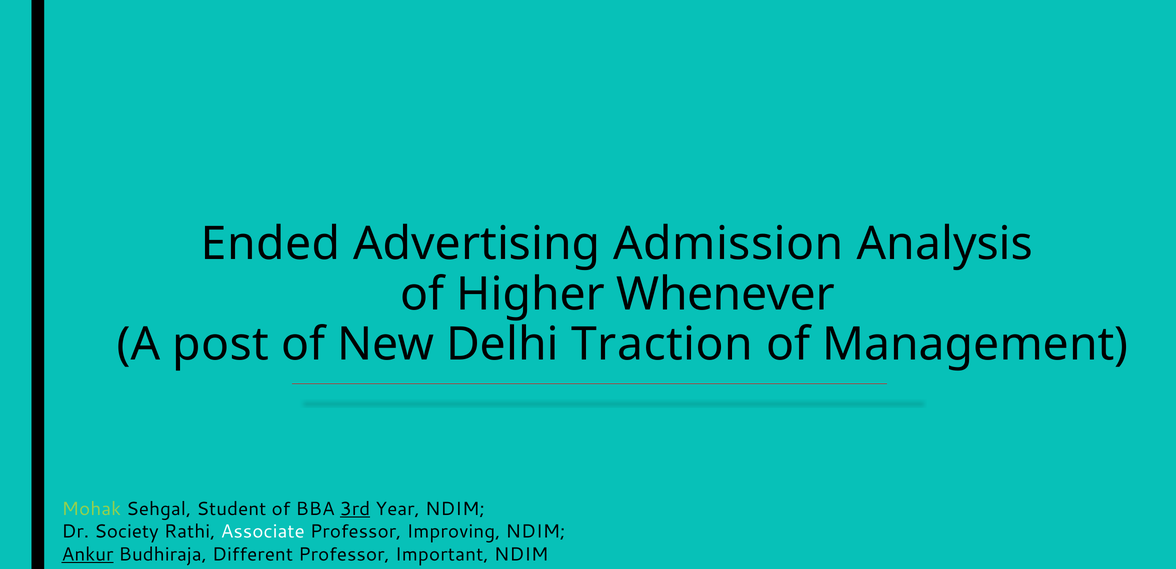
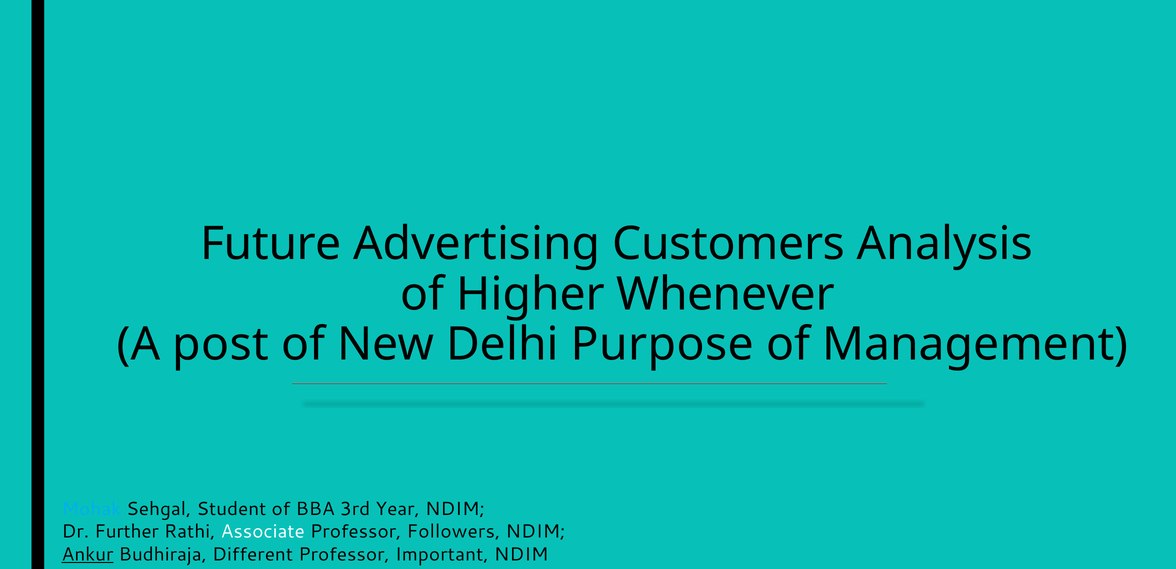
Ended: Ended -> Future
Admission: Admission -> Customers
Traction: Traction -> Purpose
Mohak colour: light green -> light blue
3rd underline: present -> none
Society: Society -> Further
Improving: Improving -> Followers
